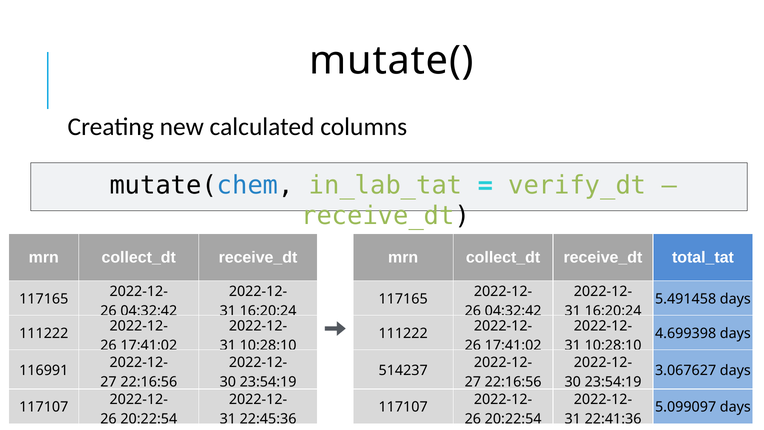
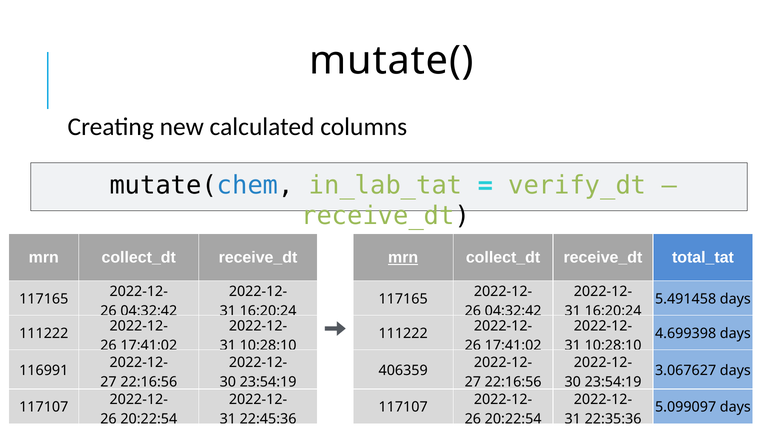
mrn at (403, 257) underline: none -> present
514237: 514237 -> 406359
22:41:36: 22:41:36 -> 22:35:36
